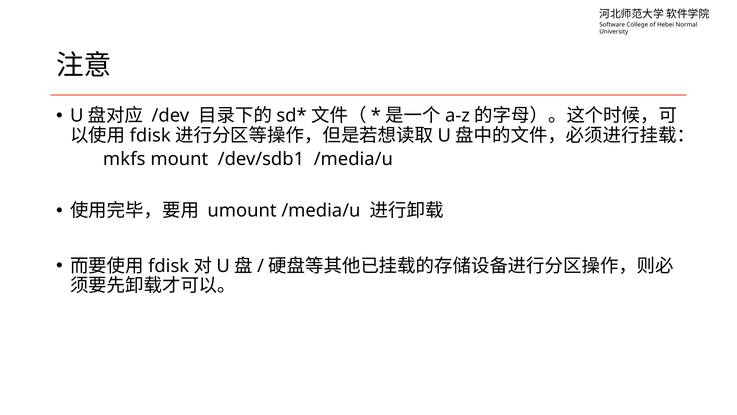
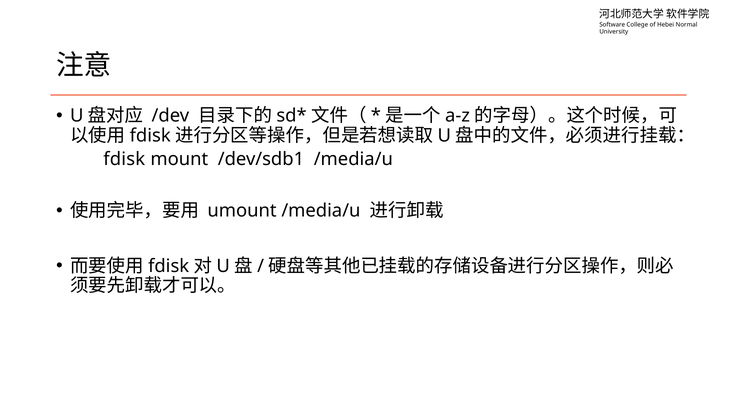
mkfs at (124, 159): mkfs -> fdisk
